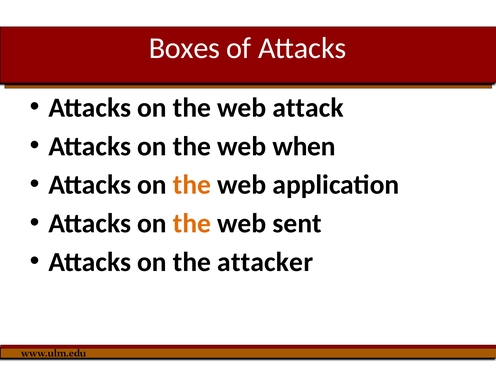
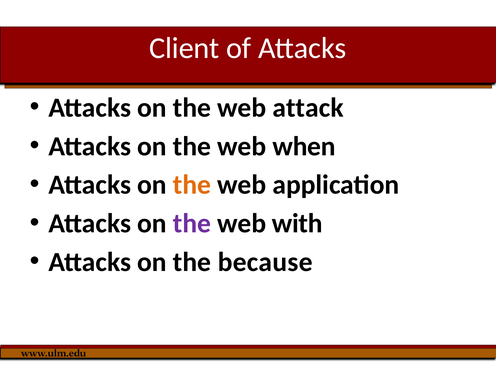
Boxes: Boxes -> Client
the at (192, 223) colour: orange -> purple
sent: sent -> with
attacker: attacker -> because
